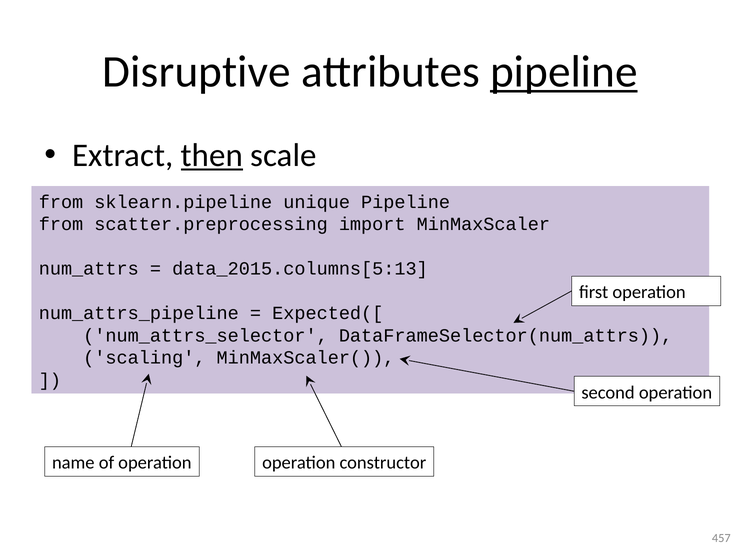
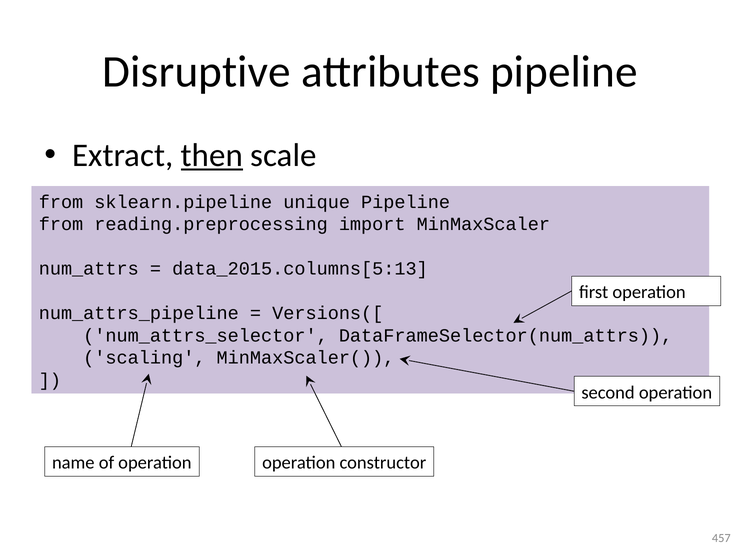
pipeline at (564, 72) underline: present -> none
scatter.preprocessing: scatter.preprocessing -> reading.preprocessing
Expected([: Expected([ -> Versions([
